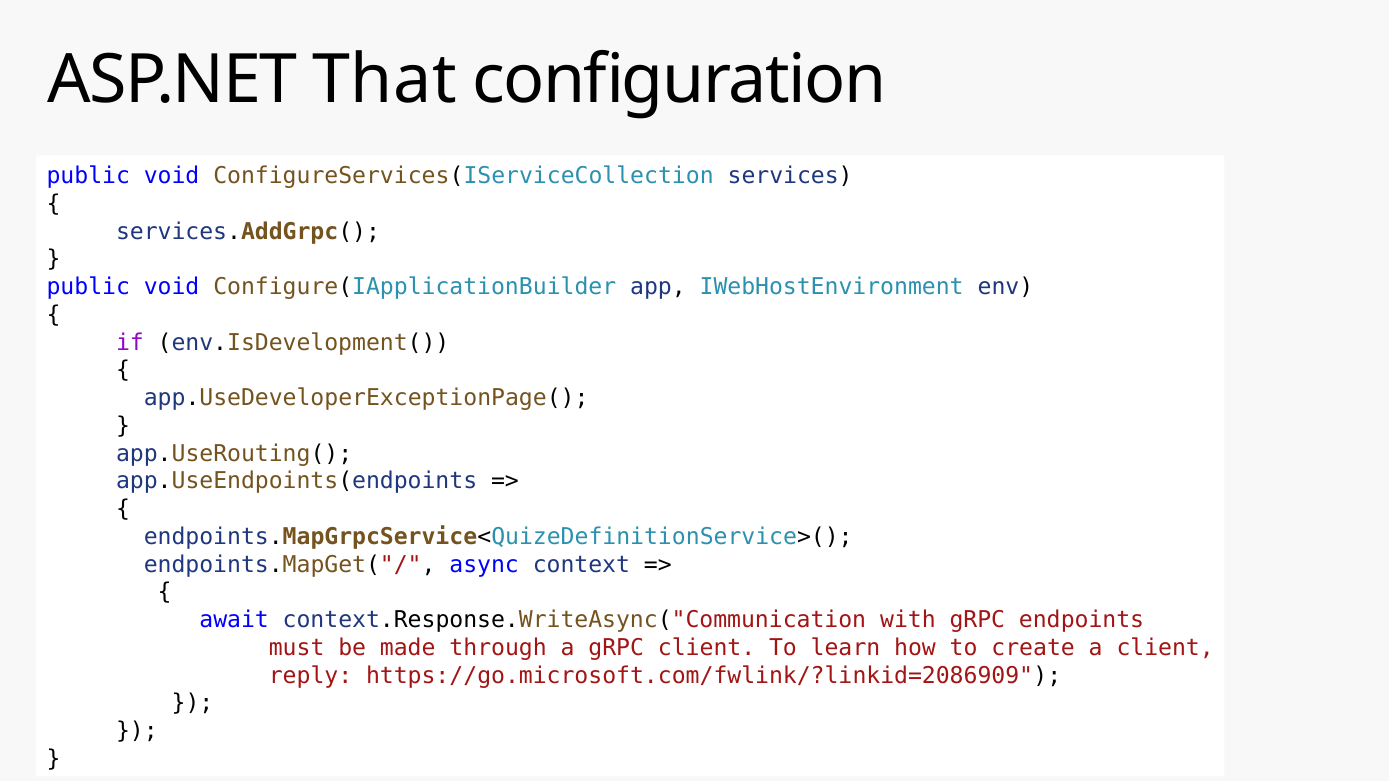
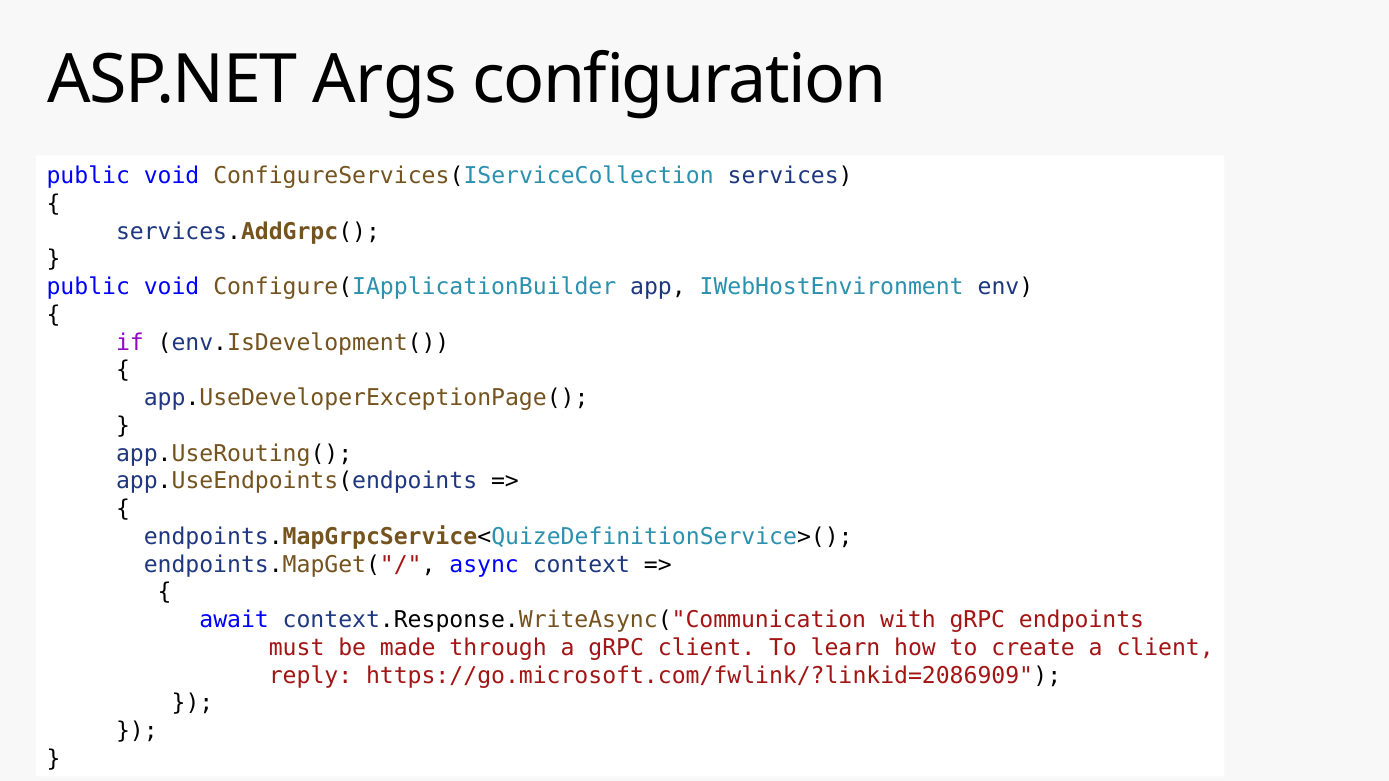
That: That -> Args
